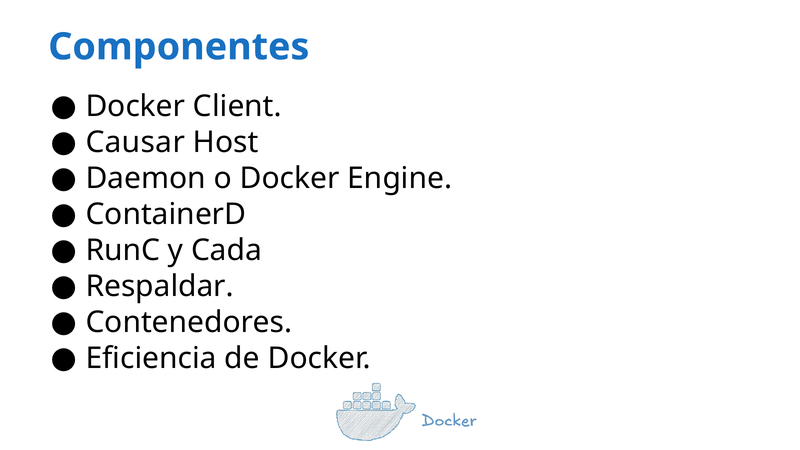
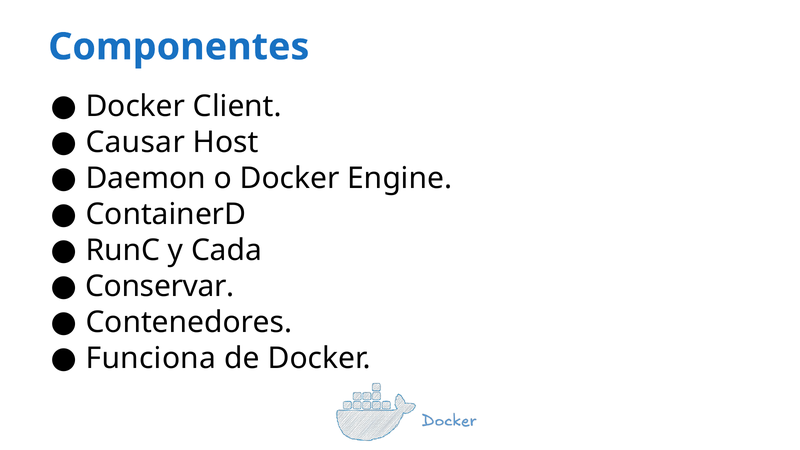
Respaldar: Respaldar -> Conservar
Eficiencia: Eficiencia -> Funciona
